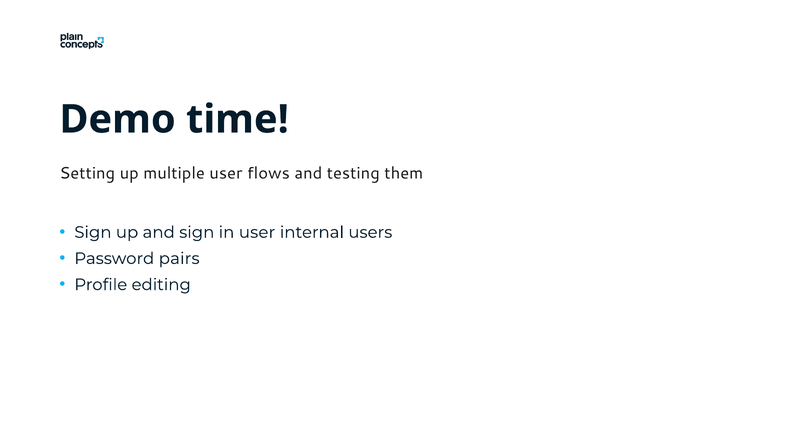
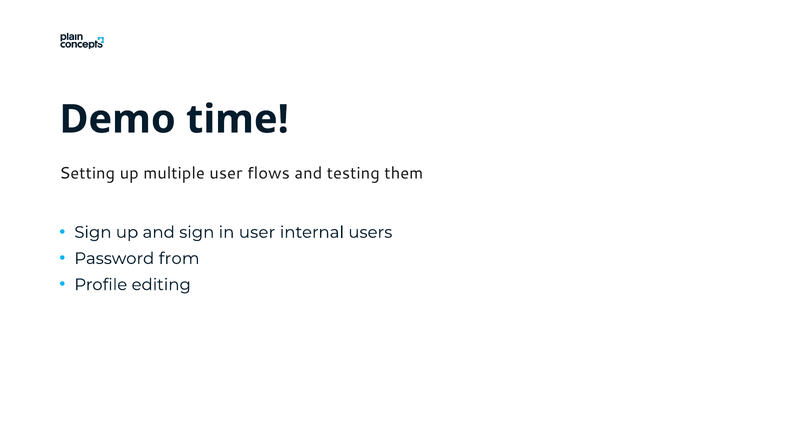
pairs: pairs -> from
